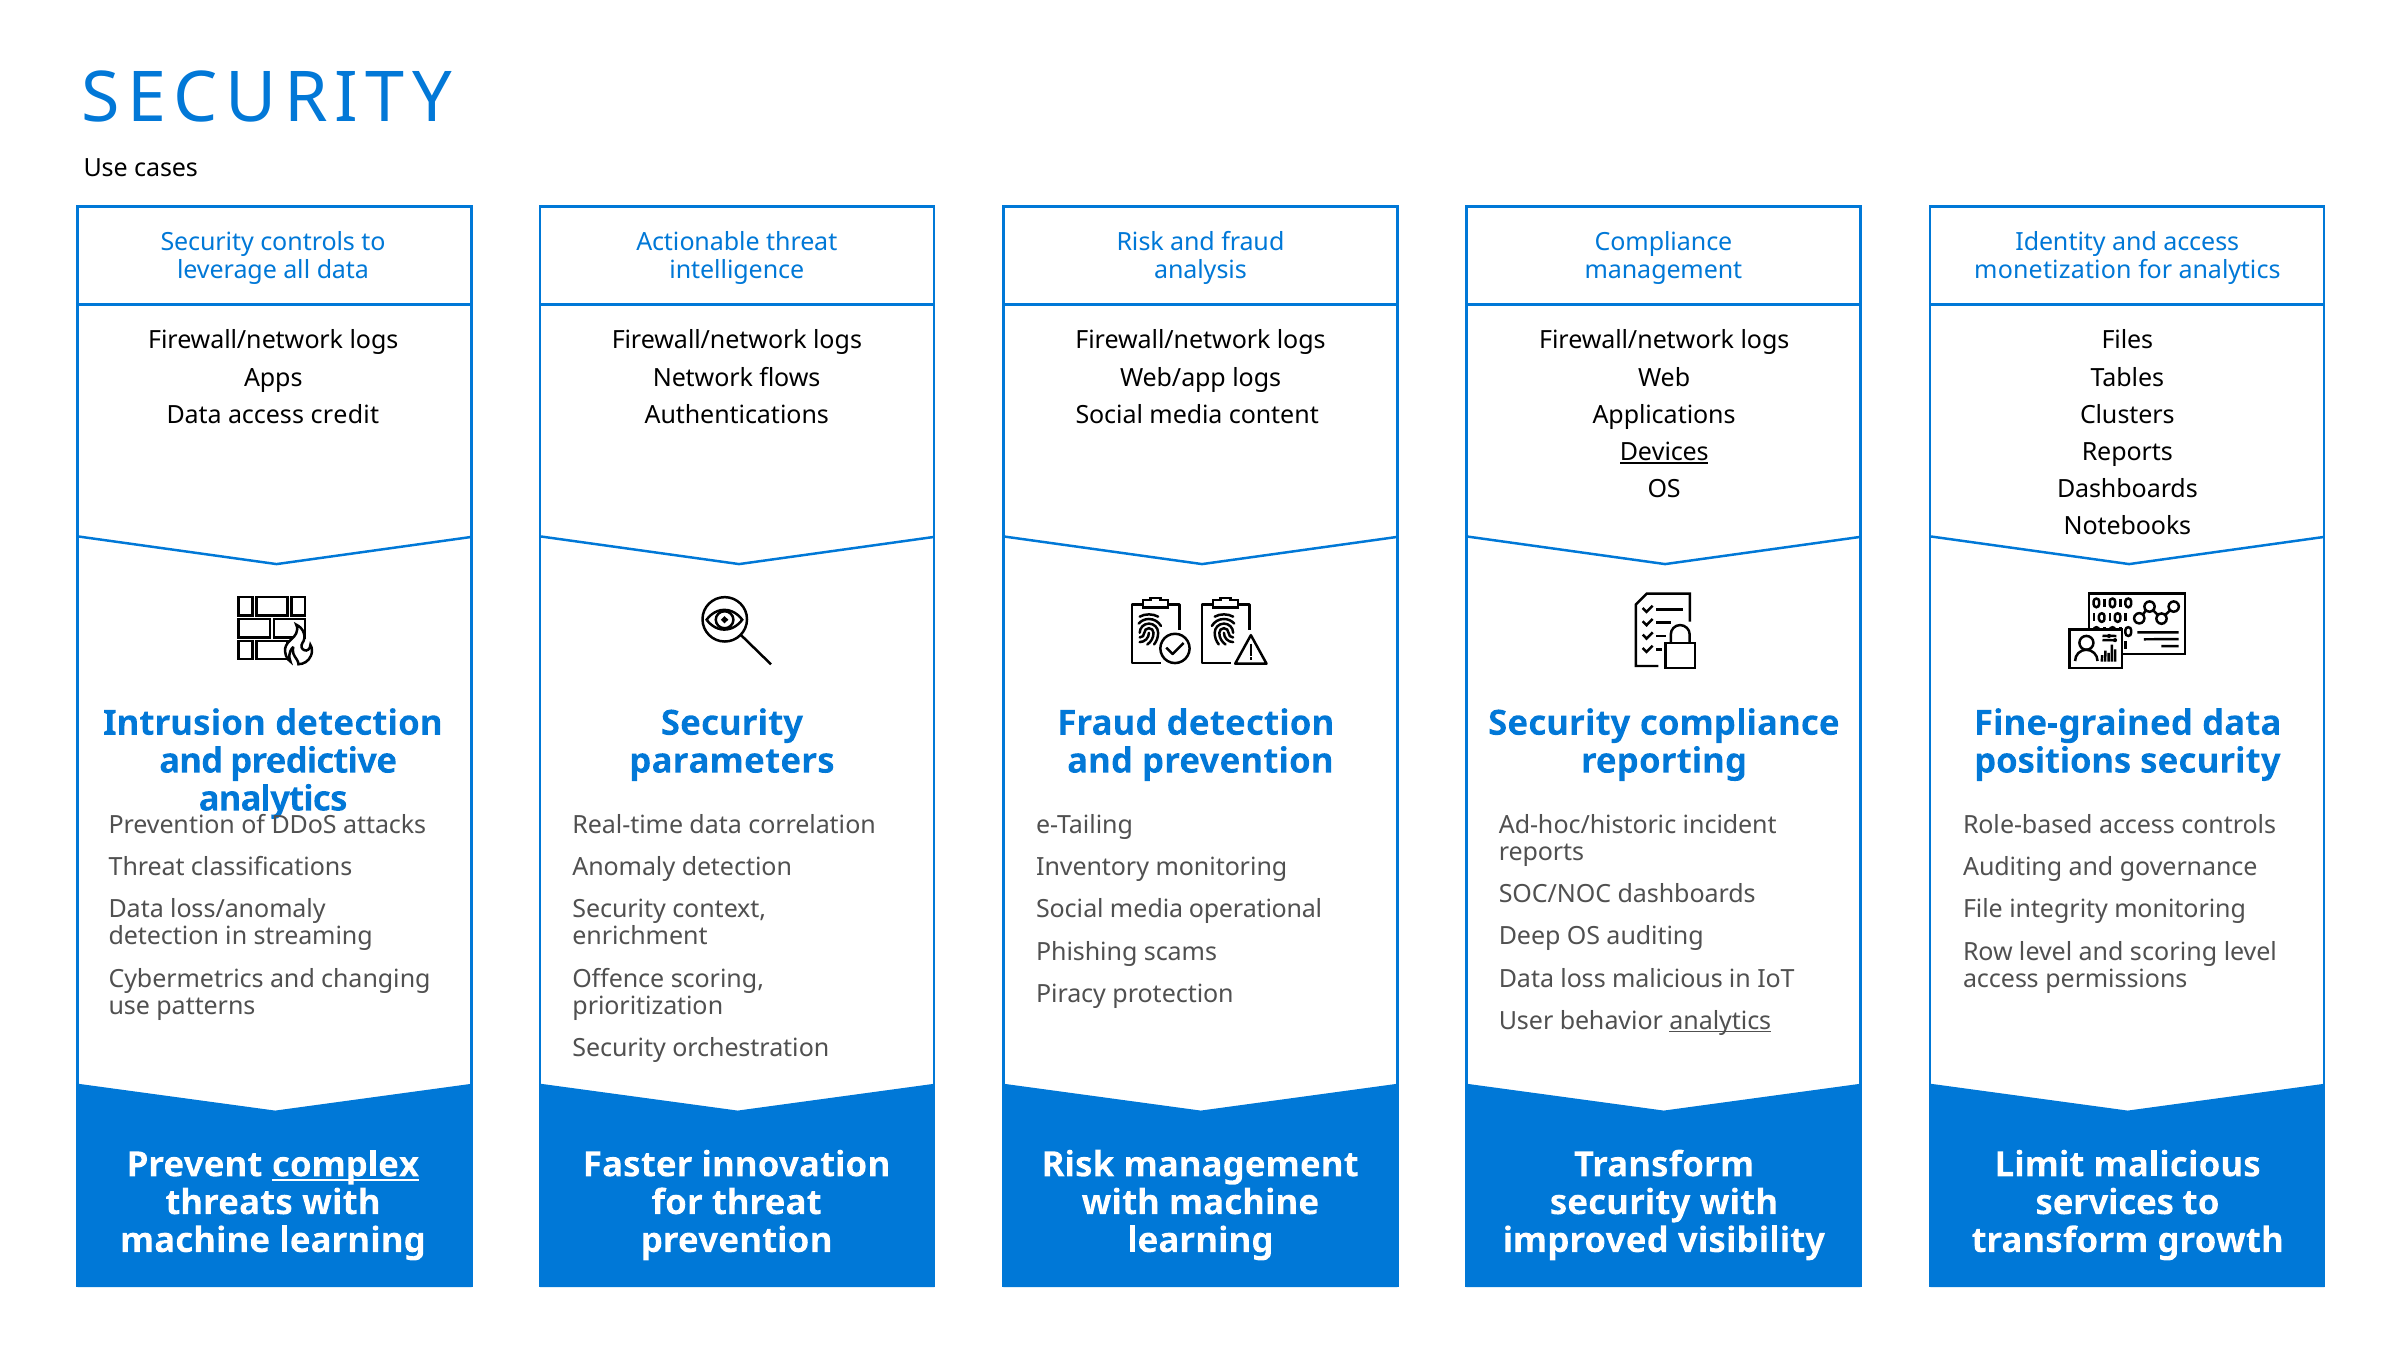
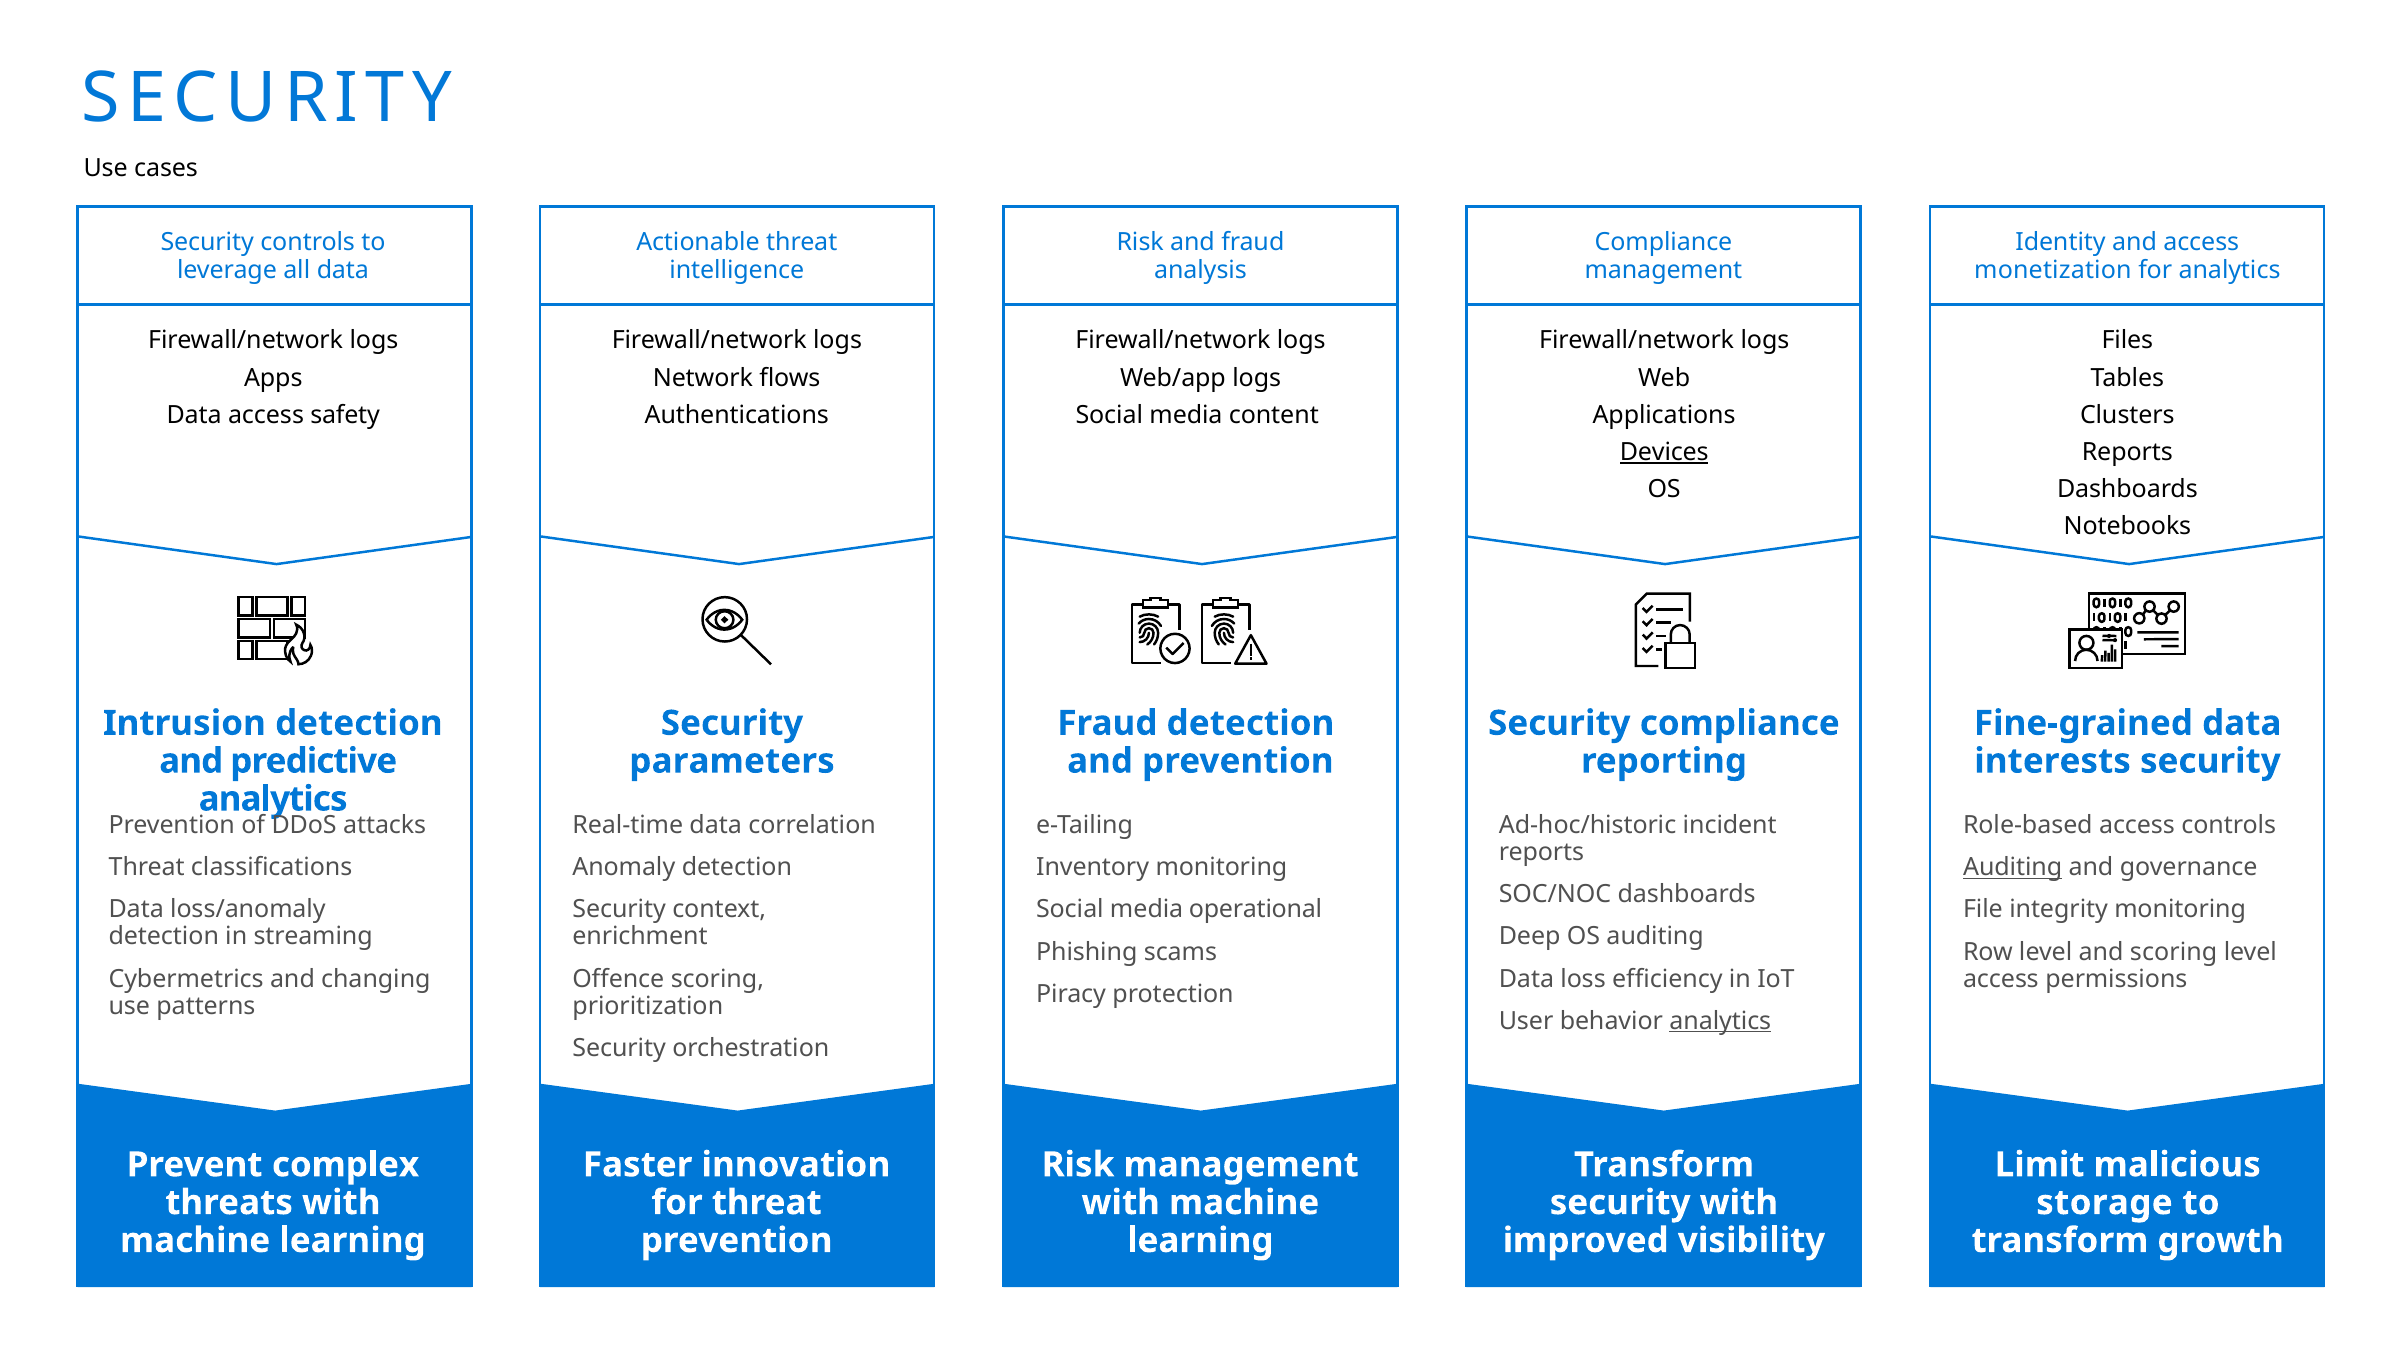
credit: credit -> safety
positions: positions -> interests
Auditing at (2013, 867) underline: none -> present
loss malicious: malicious -> efficiency
complex underline: present -> none
services: services -> storage
